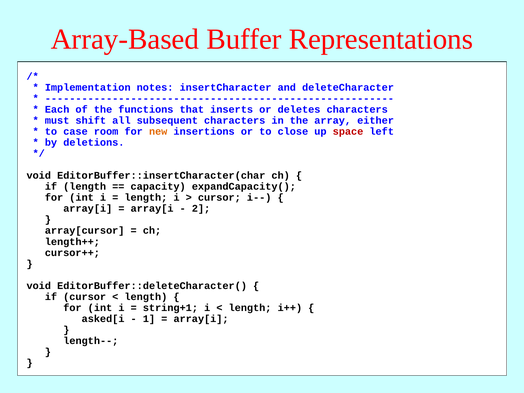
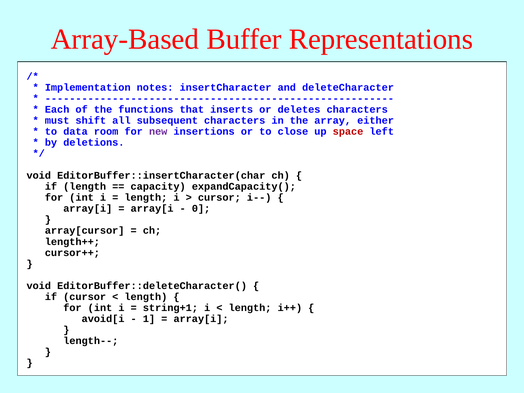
case: case -> data
new colour: orange -> purple
2 at (201, 209): 2 -> 0
asked[i: asked[i -> avoid[i
